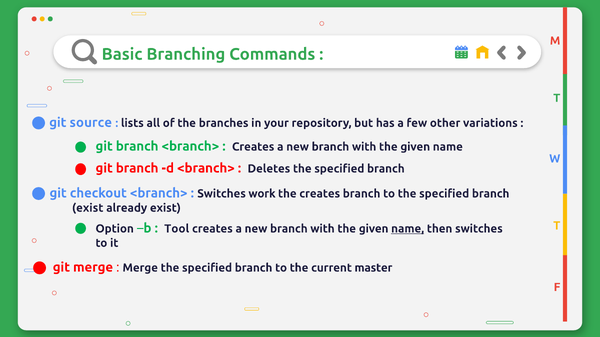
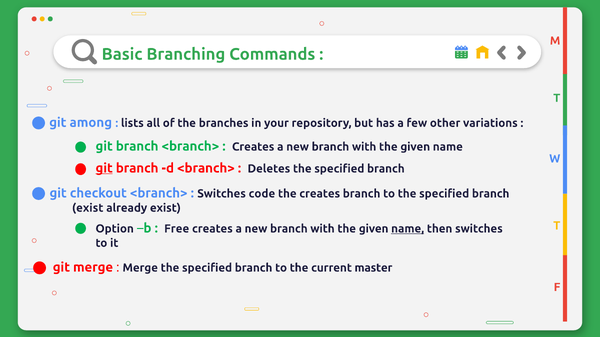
source: source -> among
git at (104, 168) underline: none -> present
work: work -> code
Tool: Tool -> Free
